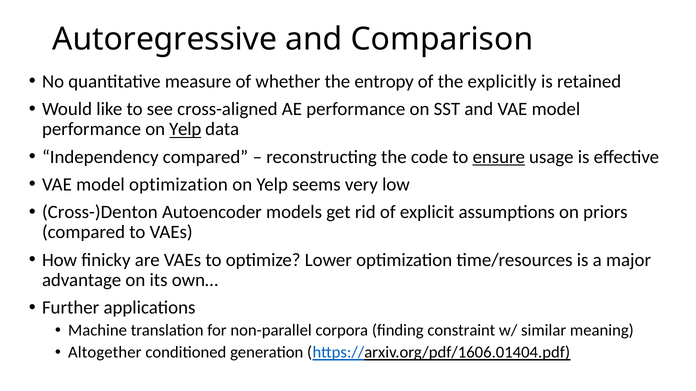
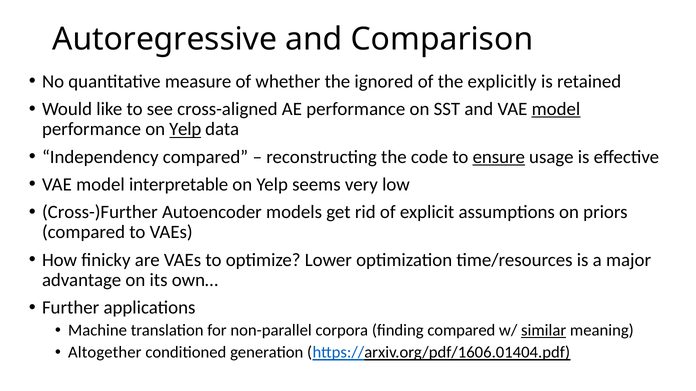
entropy: entropy -> ignored
model at (556, 109) underline: none -> present
model optimization: optimization -> interpretable
Cross-)Denton: Cross-)Denton -> Cross-)Further
finding constraint: constraint -> compared
similar underline: none -> present
